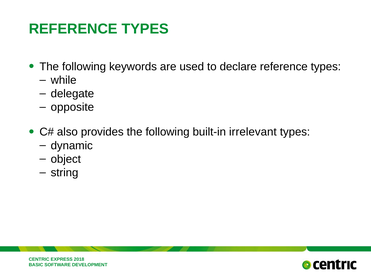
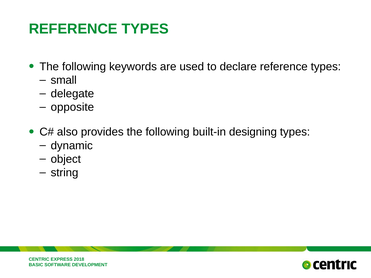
while: while -> small
irrelevant: irrelevant -> designing
